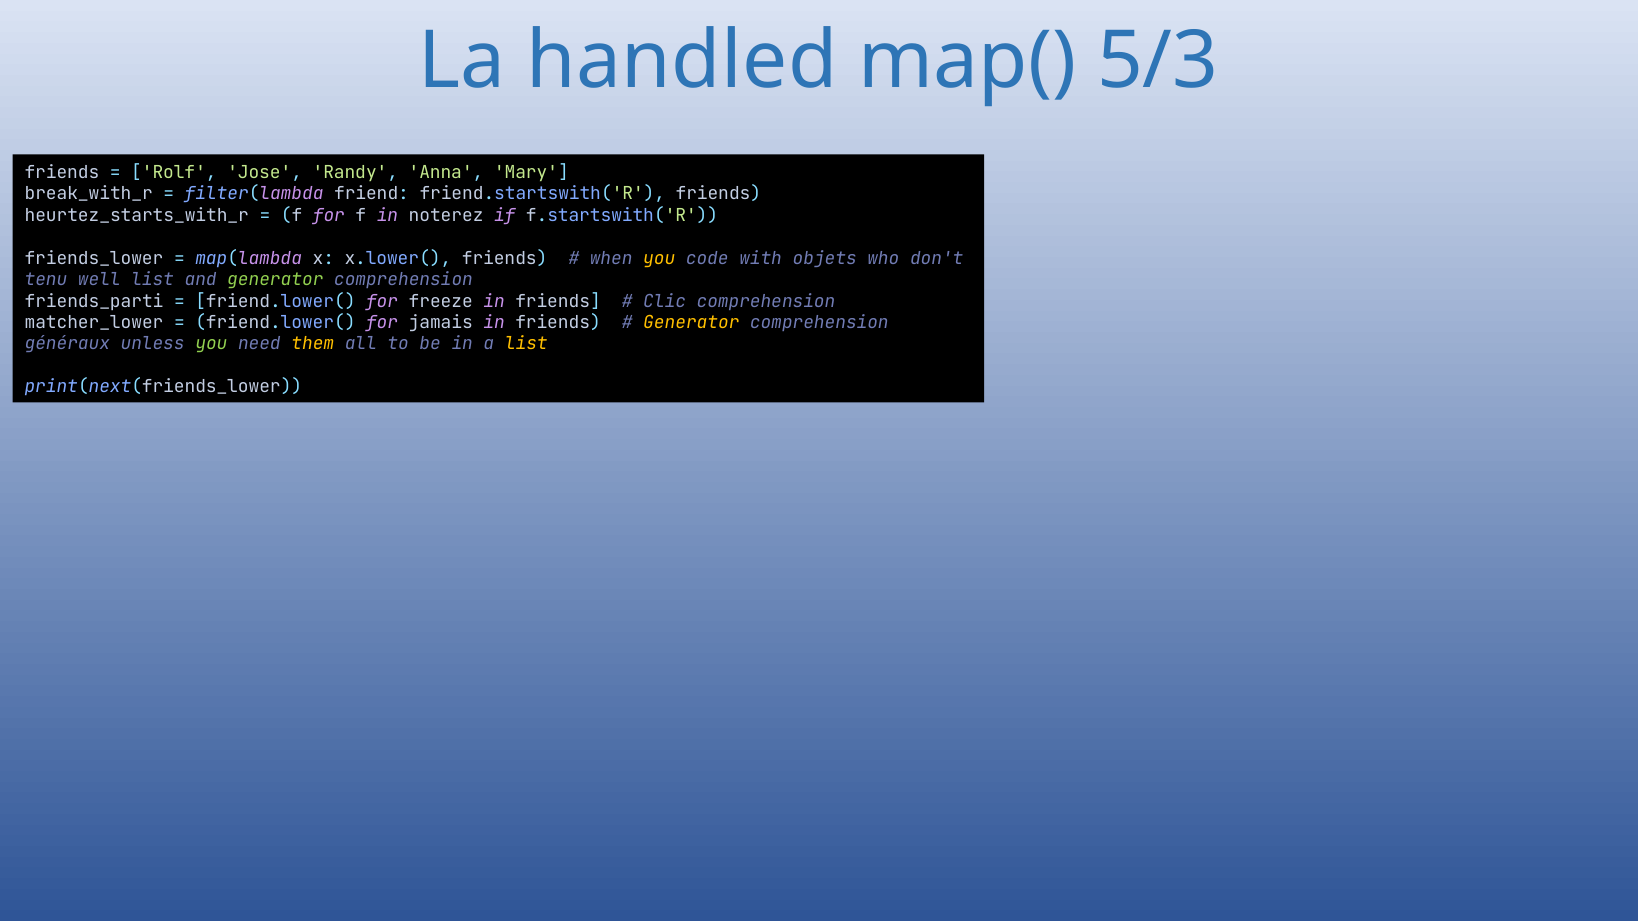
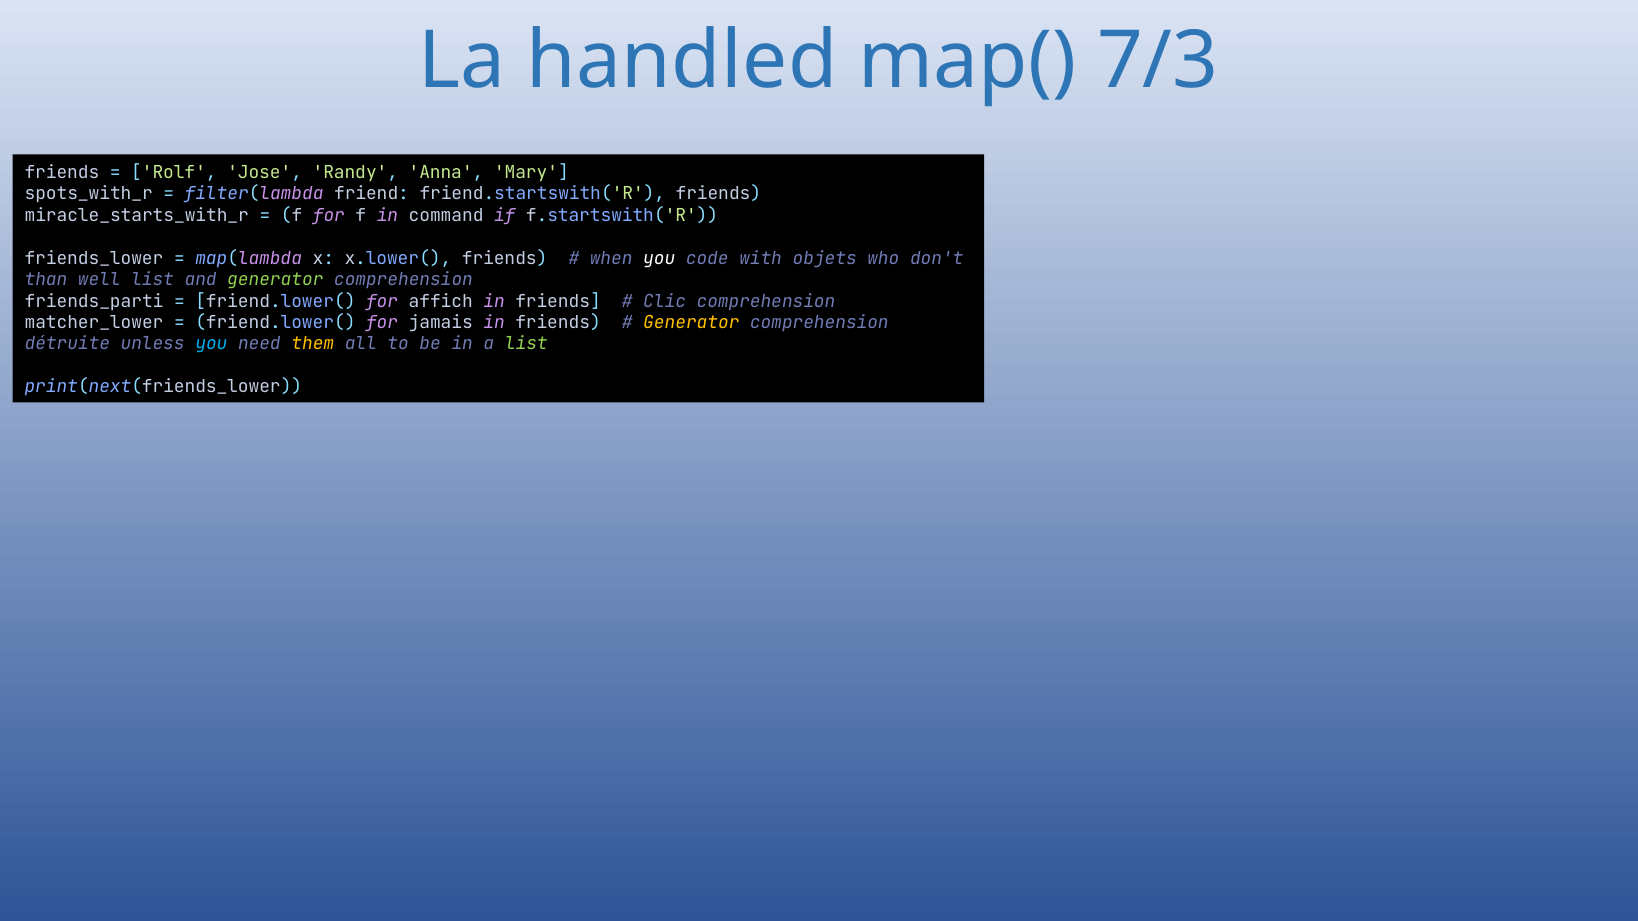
5/3: 5/3 -> 7/3
break_with_r: break_with_r -> spots_with_r
heurtez_starts_with_r: heurtez_starts_with_r -> miracle_starts_with_r
noterez: noterez -> command
you at (659, 258) colour: yellow -> white
tenu: tenu -> than
freeze: freeze -> affich
généraux: généraux -> détruite
you at (211, 344) colour: light green -> light blue
list at (526, 344) colour: yellow -> light green
